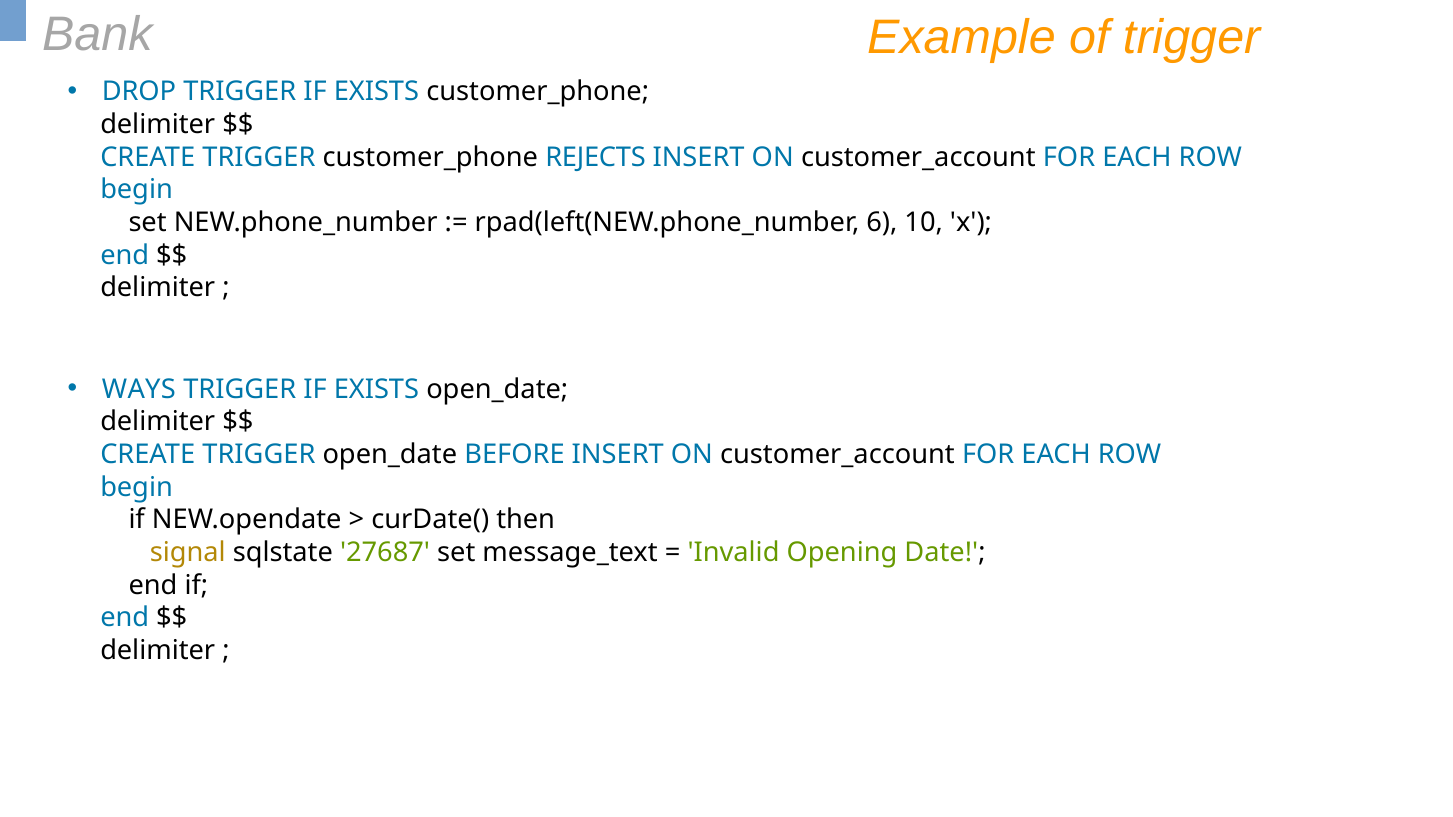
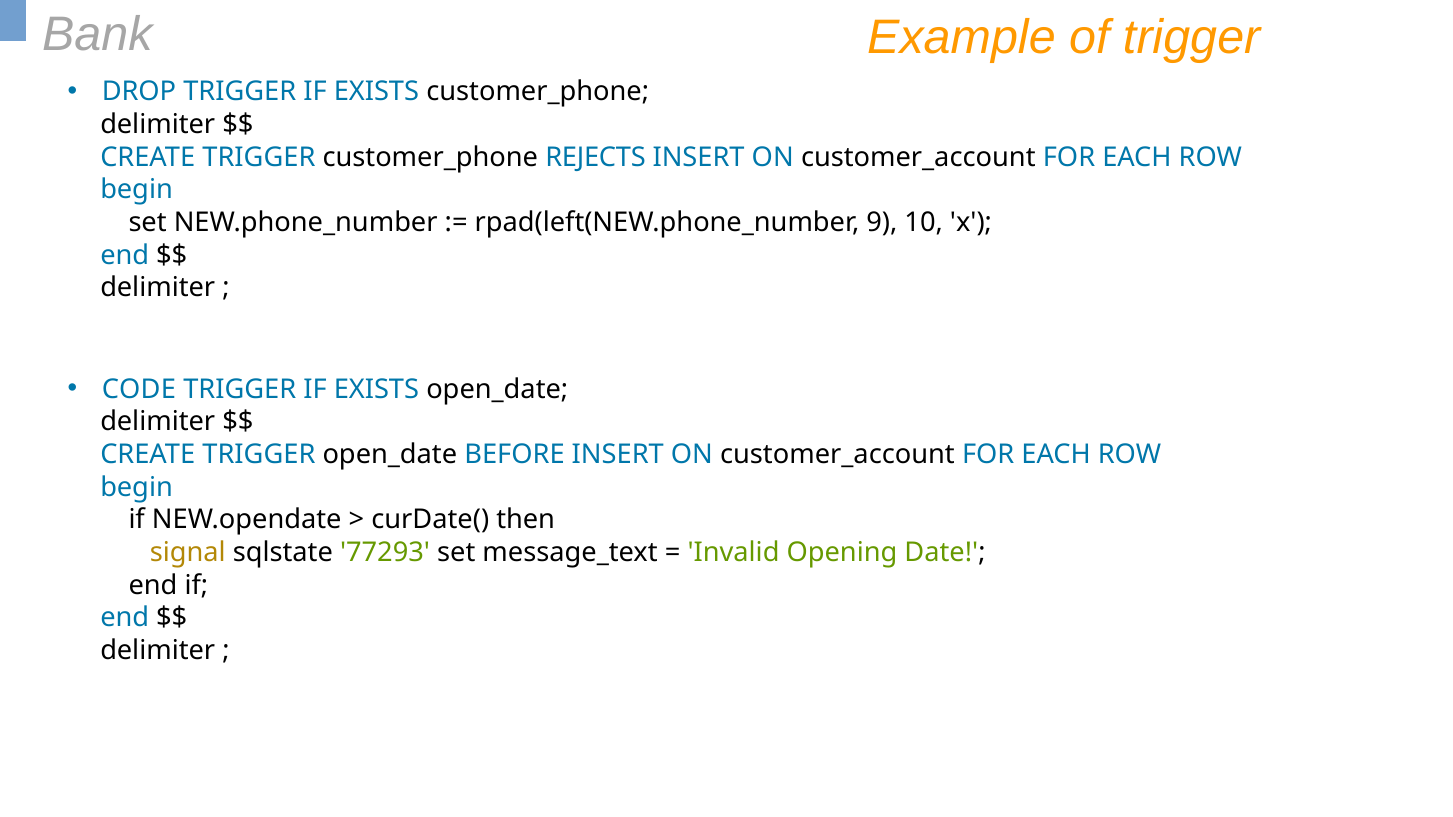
6: 6 -> 9
WAYS: WAYS -> CODE
27687: 27687 -> 77293
